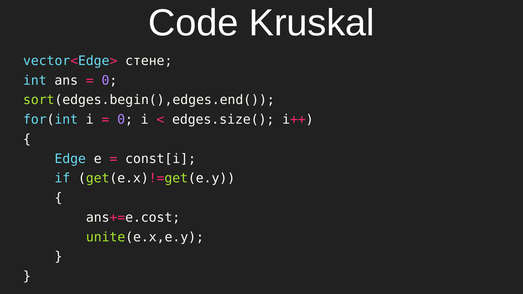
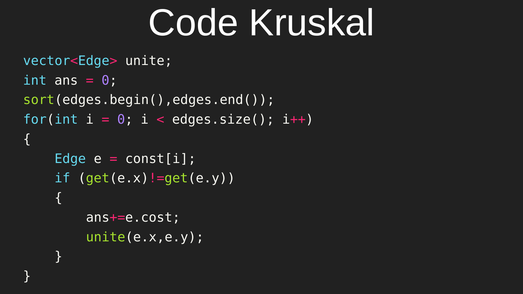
стене: стене -> unite
